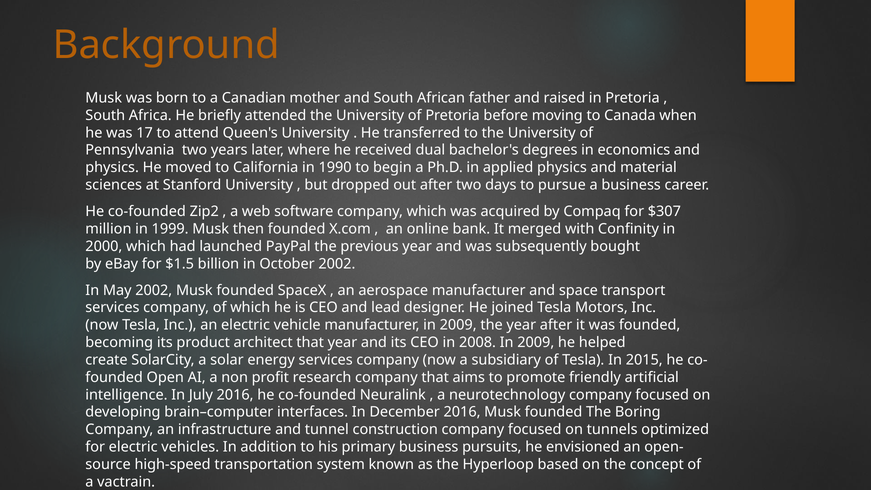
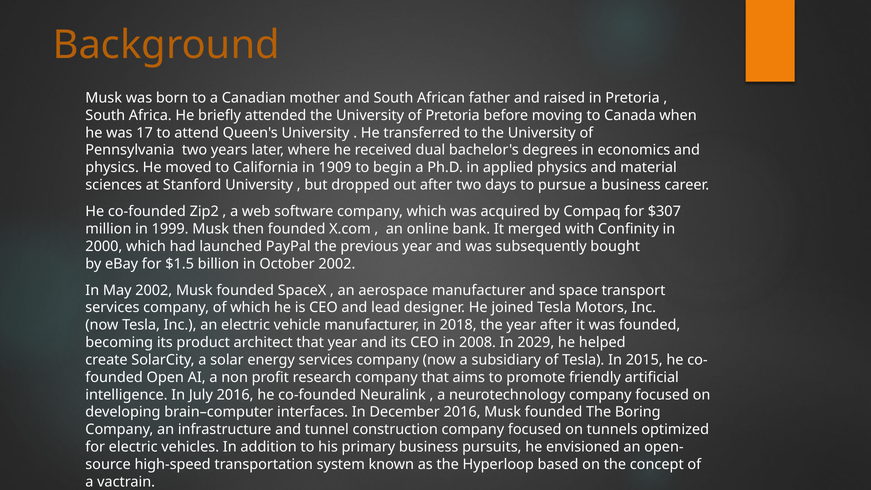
1990: 1990 -> 1909
manufacturer in 2009: 2009 -> 2018
2008 In 2009: 2009 -> 2029
